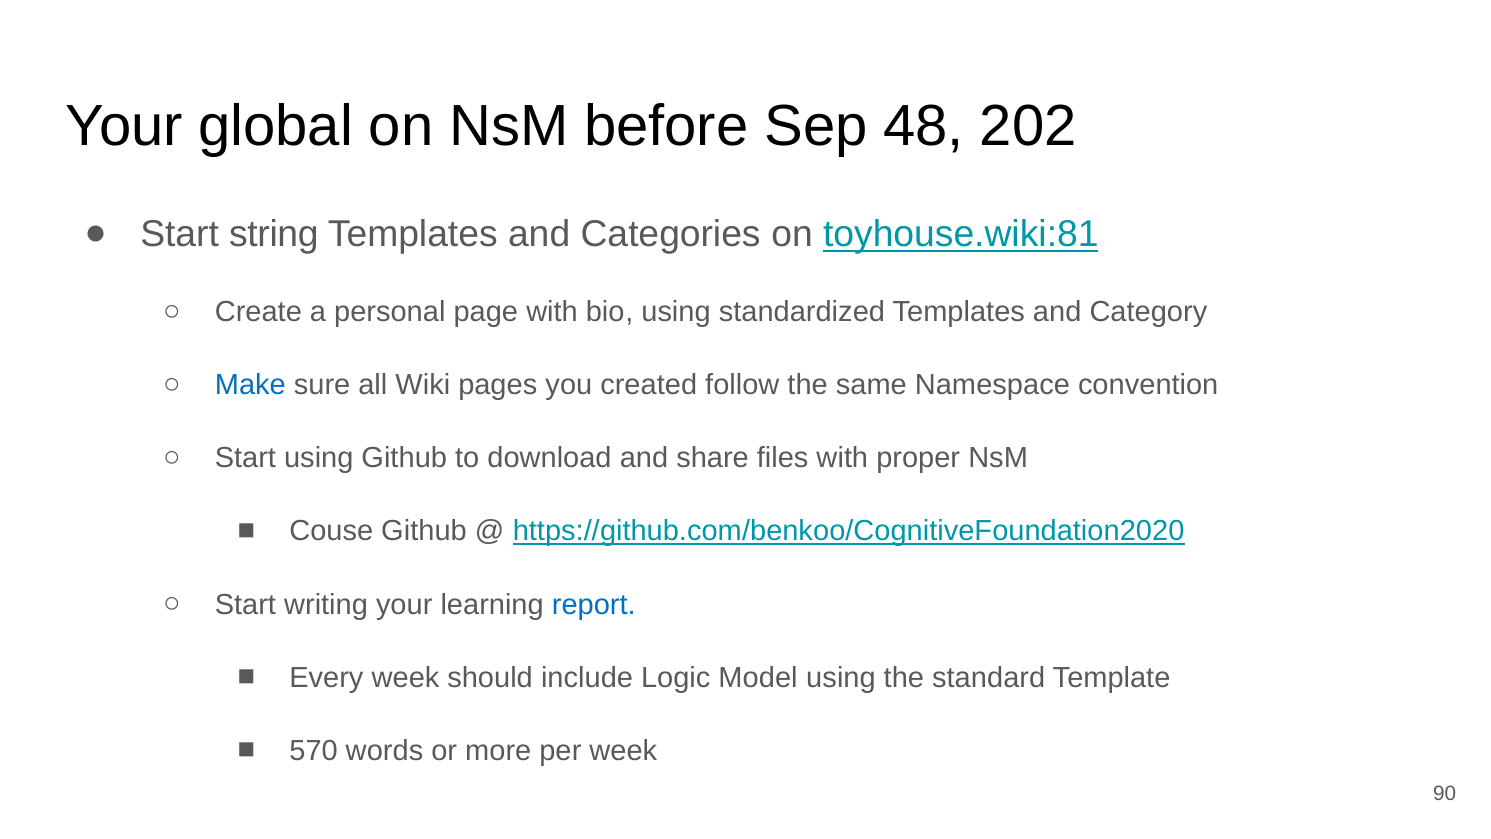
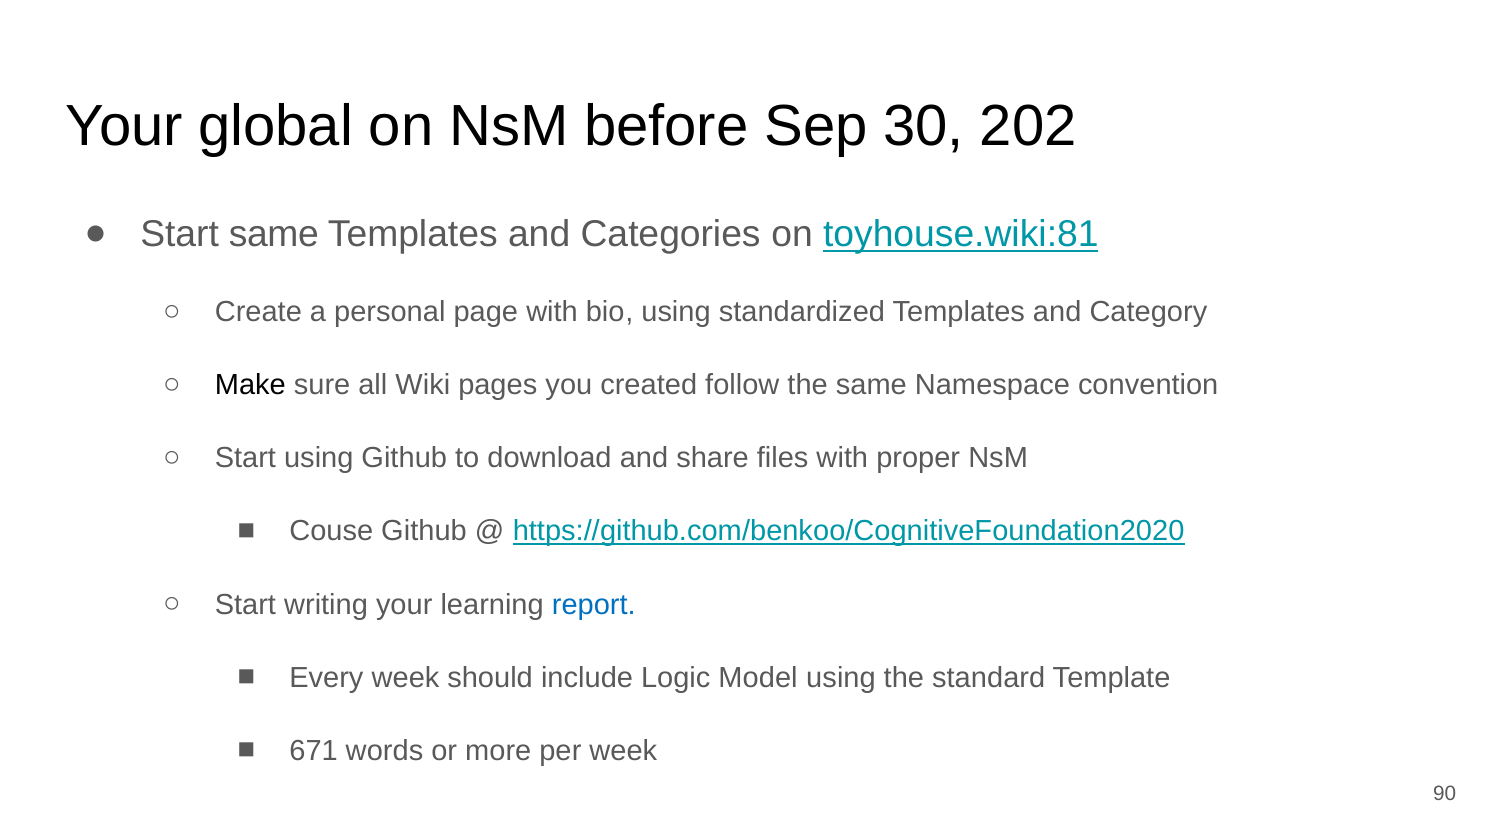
48: 48 -> 30
Start string: string -> same
Make colour: blue -> black
570: 570 -> 671
